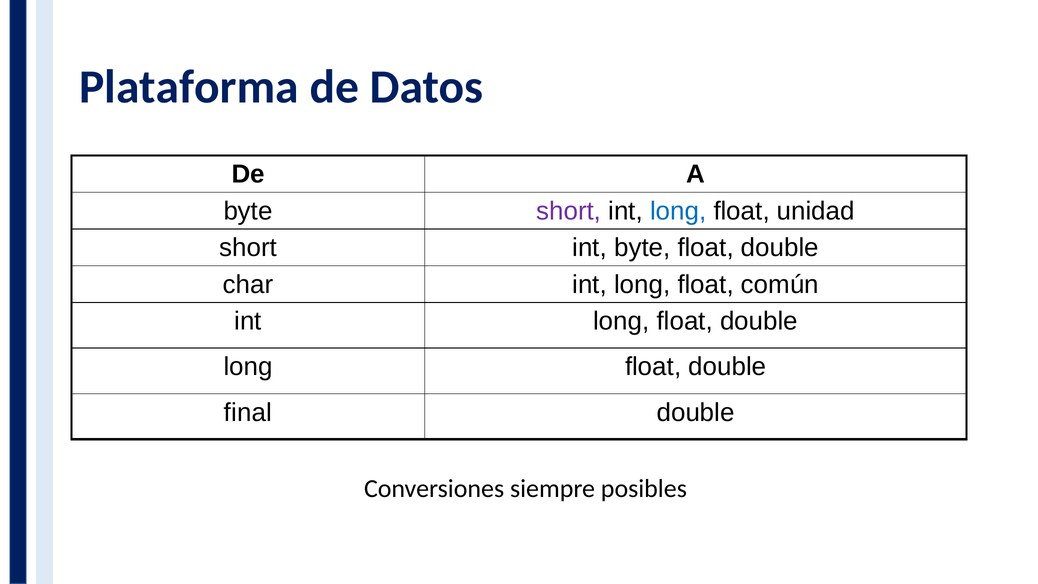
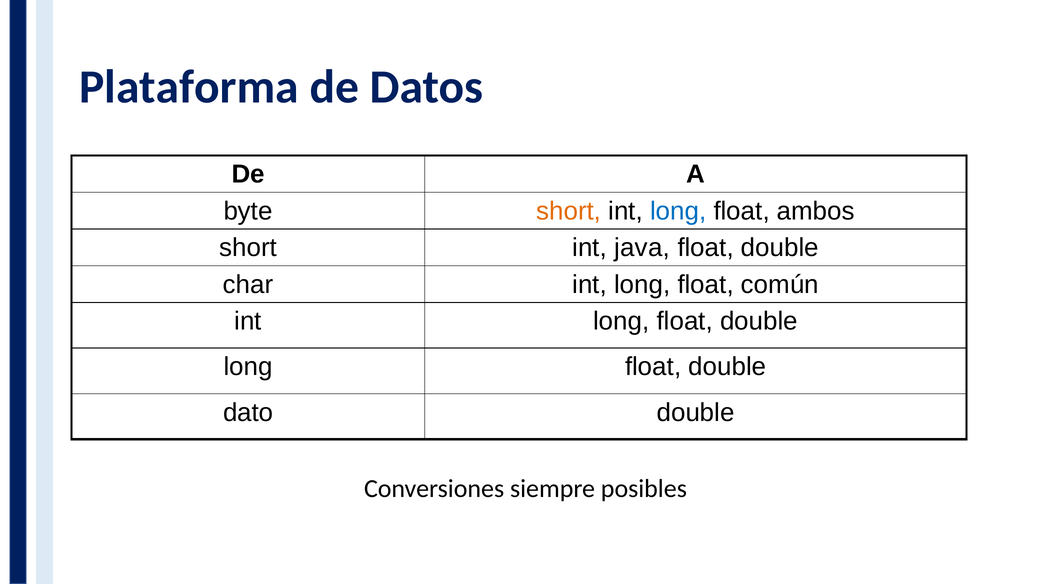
short at (569, 211) colour: purple -> orange
unidad: unidad -> ambos
int byte: byte -> java
final: final -> dato
